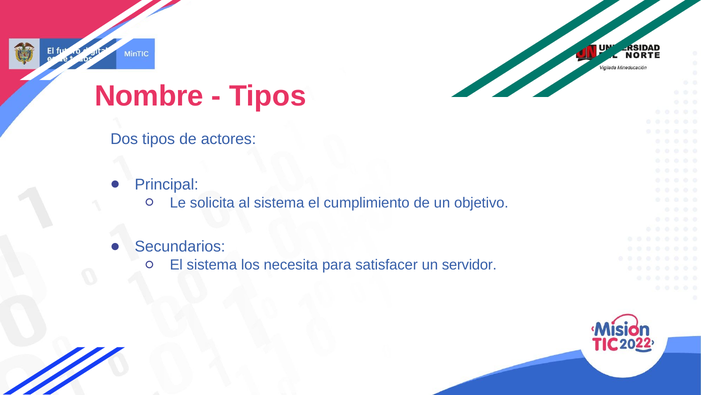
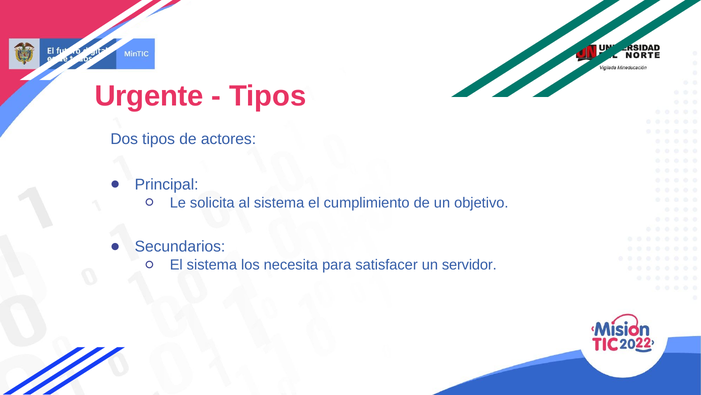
Nombre: Nombre -> Urgente
